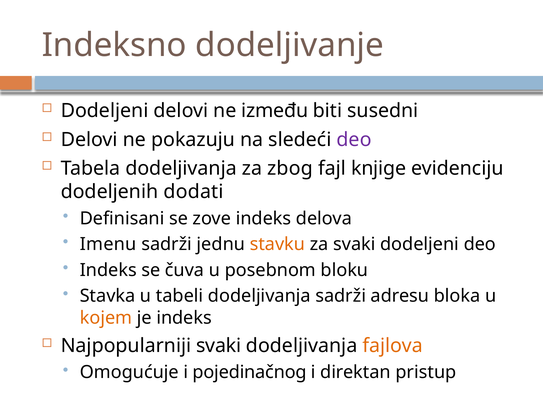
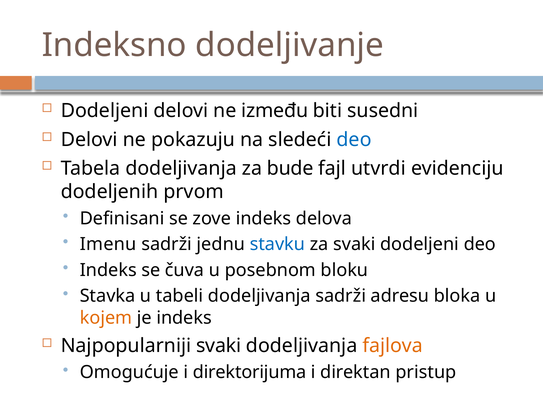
deo at (354, 140) colour: purple -> blue
zbog: zbog -> bude
knjige: knjige -> utvrdi
dodati: dodati -> prvom
stavku colour: orange -> blue
pojedinačnog: pojedinačnog -> direktorijuma
